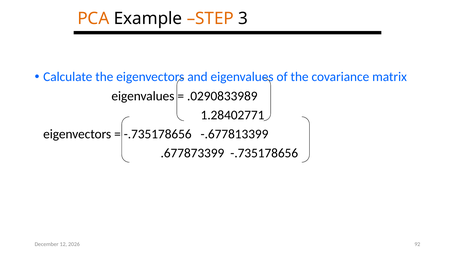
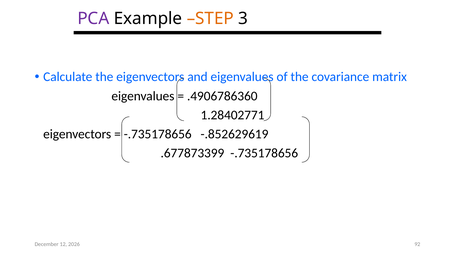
PCA colour: orange -> purple
.0290833989: .0290833989 -> .4906786360
-.677813399: -.677813399 -> -.852629619
